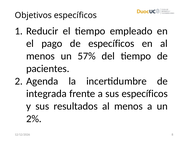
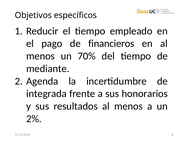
de específicos: específicos -> financieros
57%: 57% -> 70%
pacientes: pacientes -> mediante
sus específicos: específicos -> honorarios
